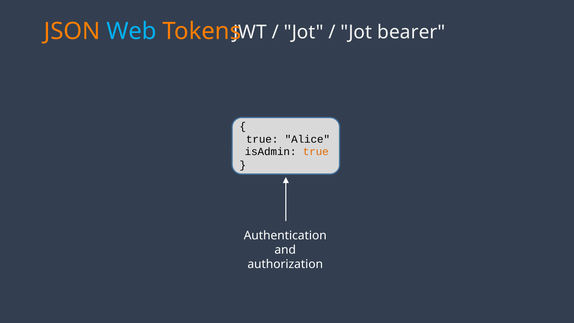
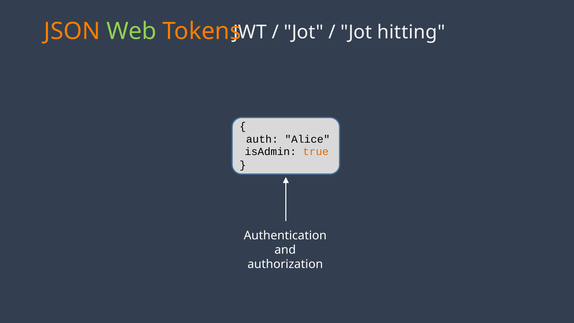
Web colour: light blue -> light green
bearer: bearer -> hitting
true at (262, 139): true -> auth
